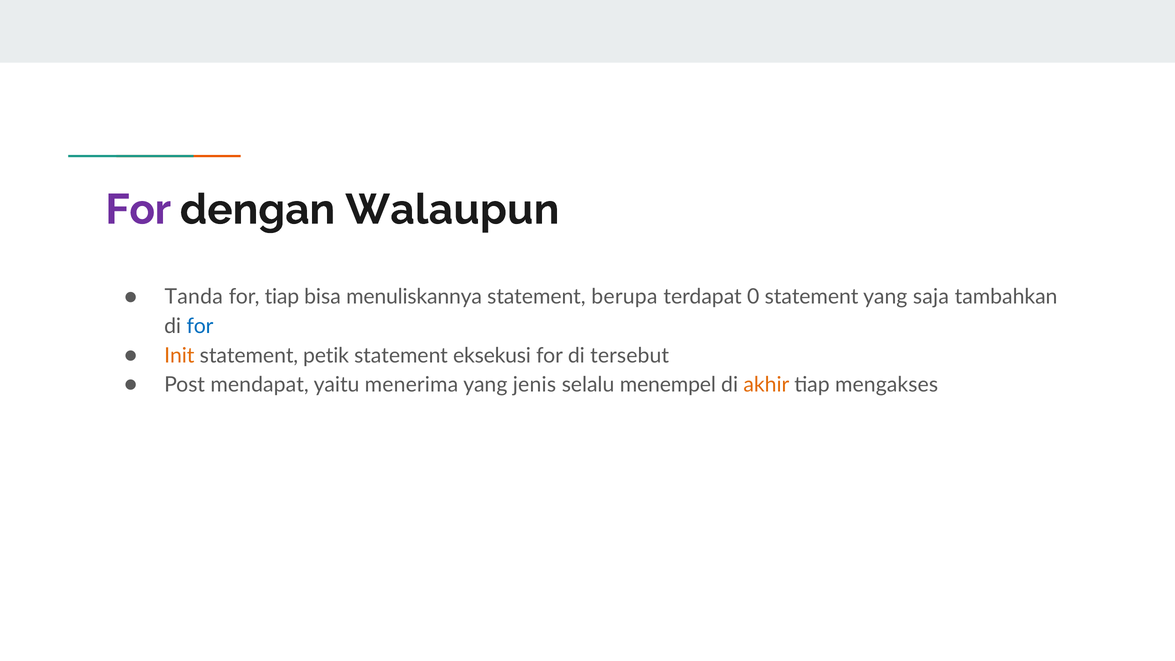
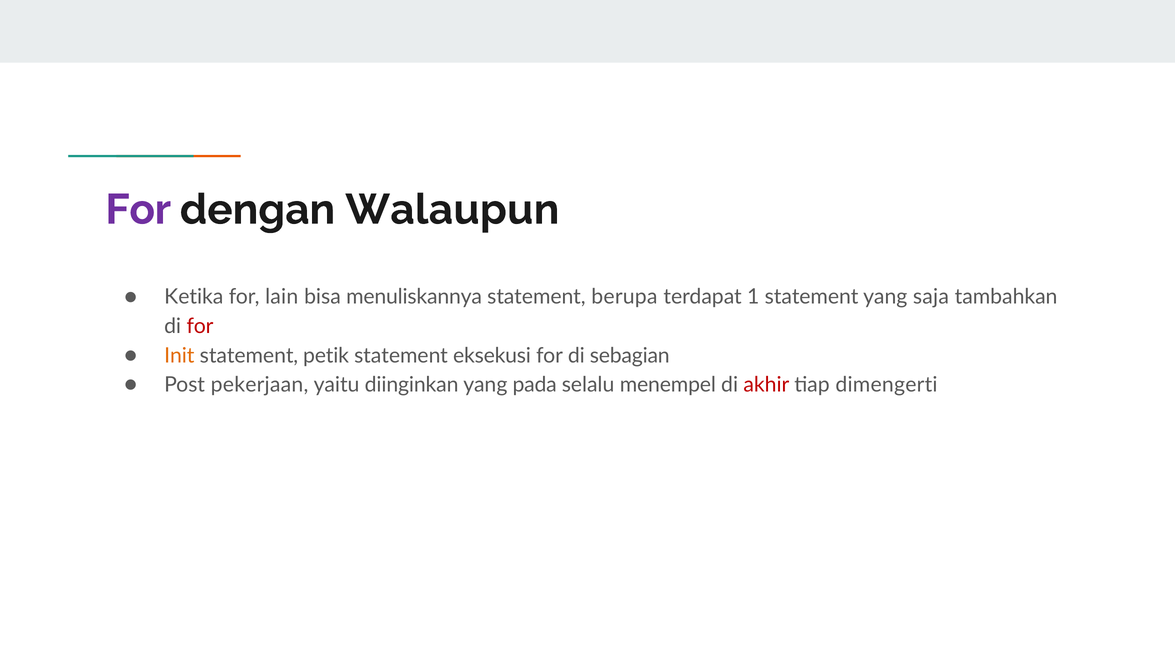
Tanda: Tanda -> Ketika
for tiap: tiap -> lain
0: 0 -> 1
for at (200, 326) colour: blue -> red
tersebut: tersebut -> sebagian
mendapat: mendapat -> pekerjaan
menerima: menerima -> diinginkan
jenis: jenis -> pada
akhir colour: orange -> red
mengakses: mengakses -> dimengerti
